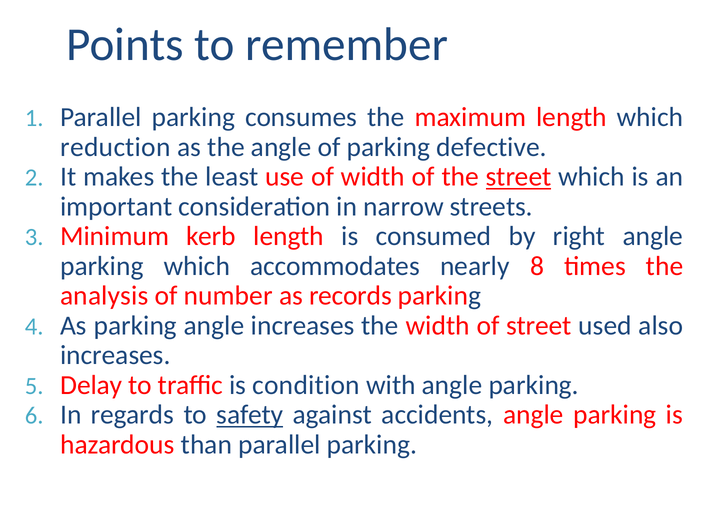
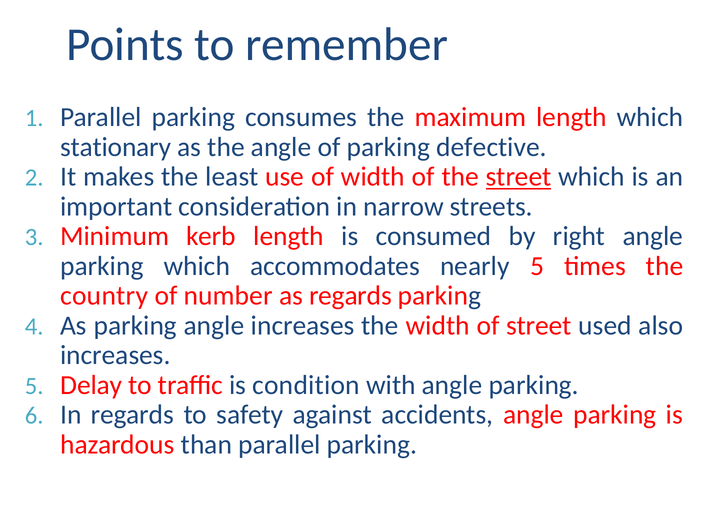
reduction: reduction -> stationary
nearly 8: 8 -> 5
analysis: analysis -> country
as records: records -> regards
safety underline: present -> none
